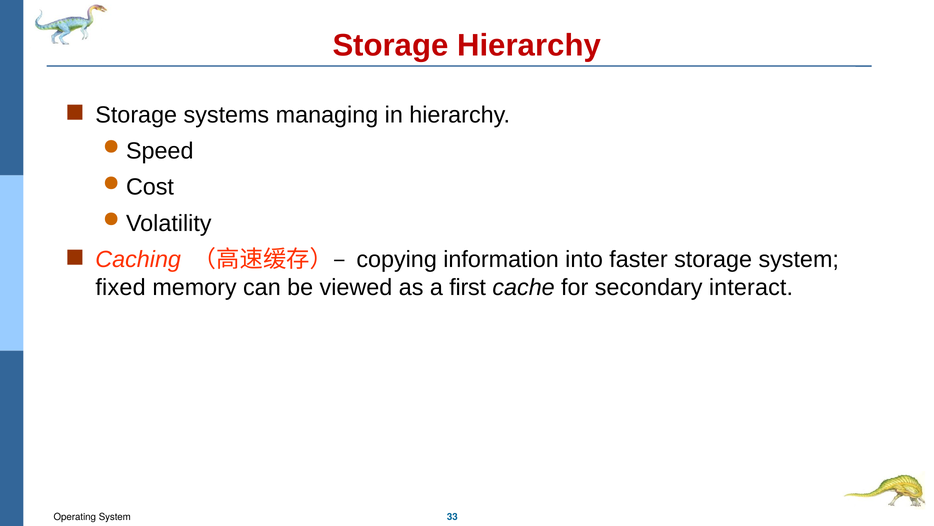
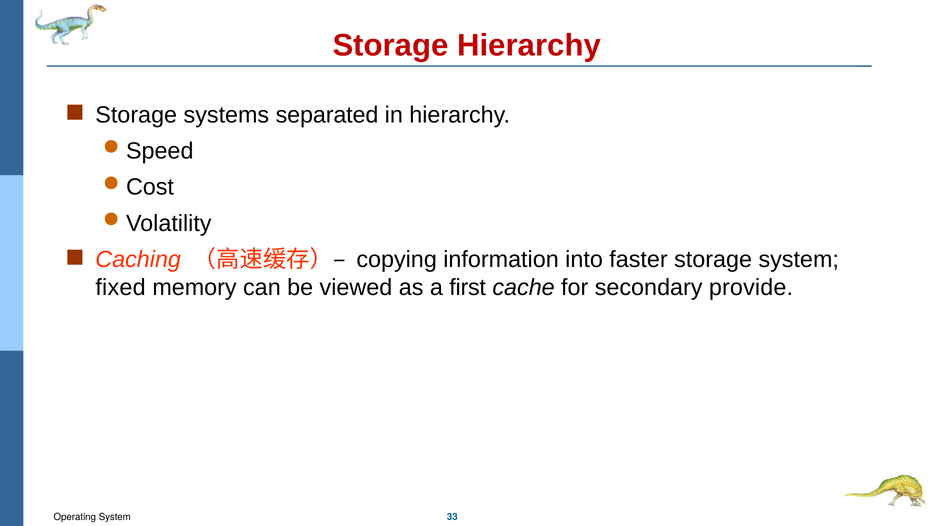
managing: managing -> separated
interact: interact -> provide
